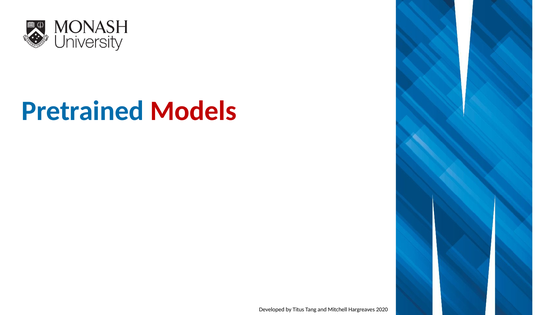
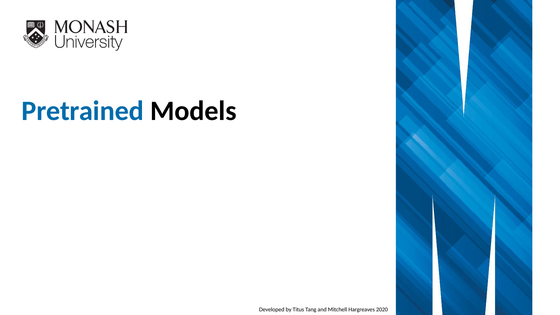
Models colour: red -> black
